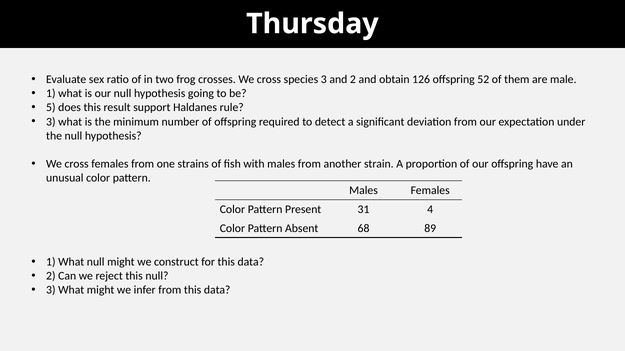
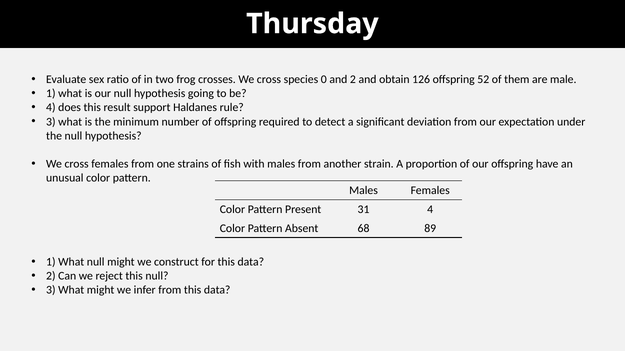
species 3: 3 -> 0
5 at (51, 108): 5 -> 4
